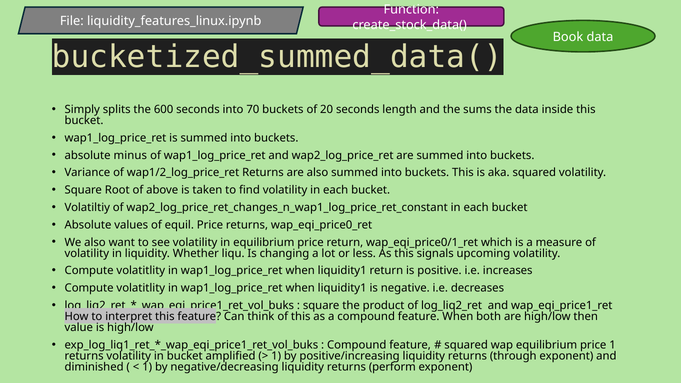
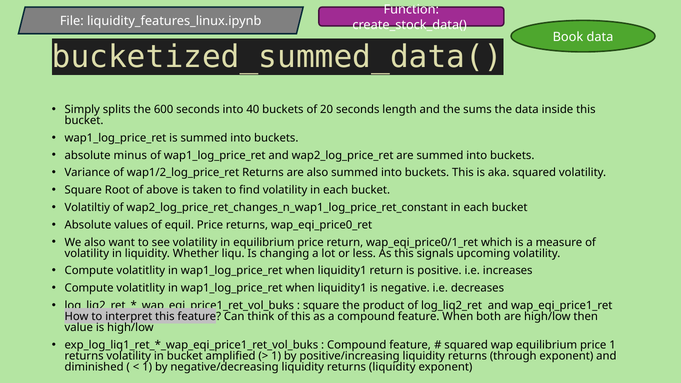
70: 70 -> 40
returns perform: perform -> liquidity
